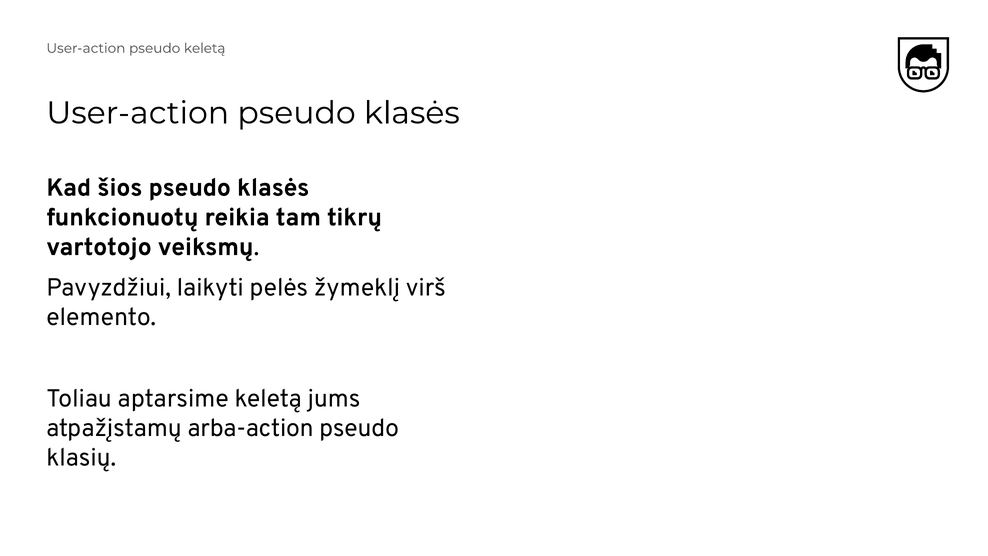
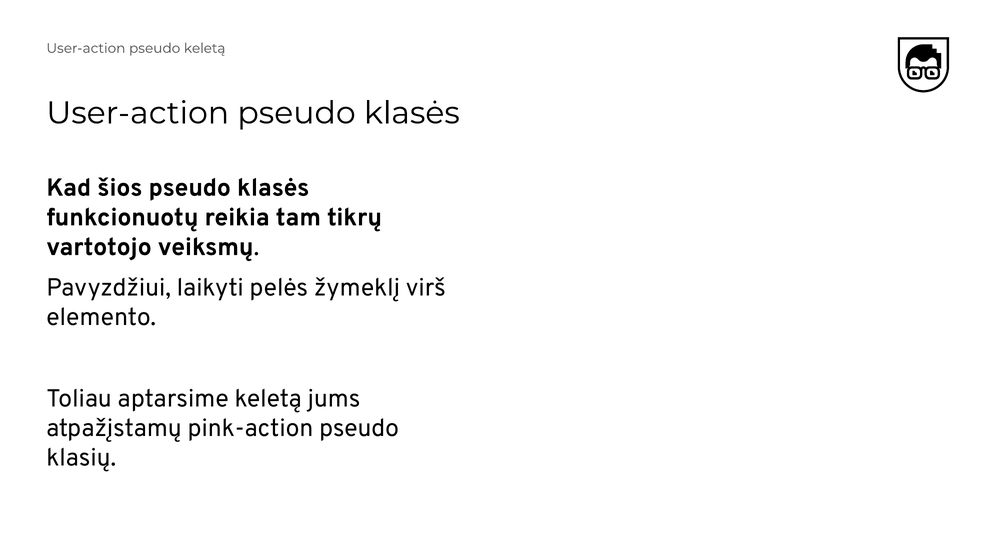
arba-action: arba-action -> pink-action
